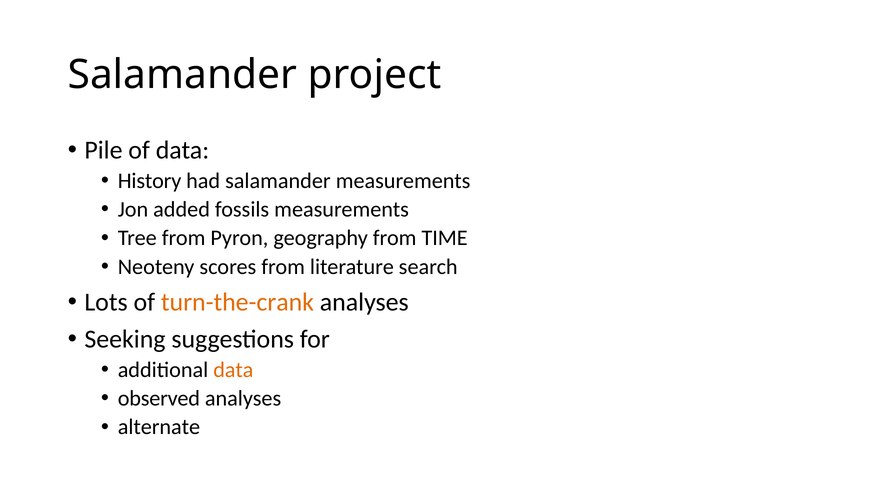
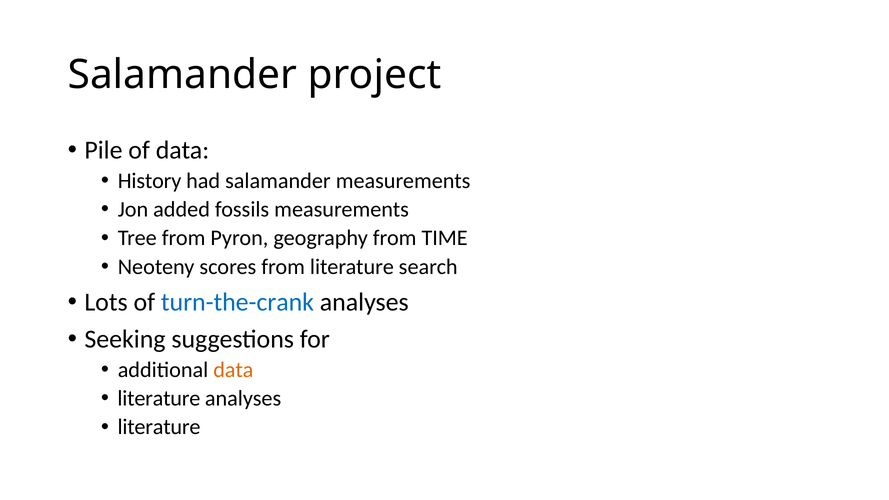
turn-the-crank colour: orange -> blue
observed at (159, 399): observed -> literature
alternate at (159, 427): alternate -> literature
